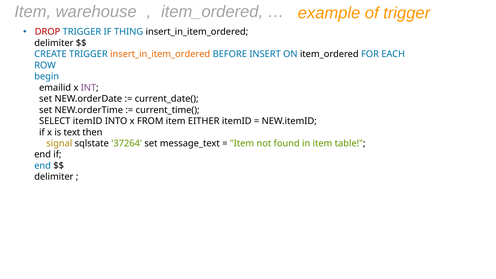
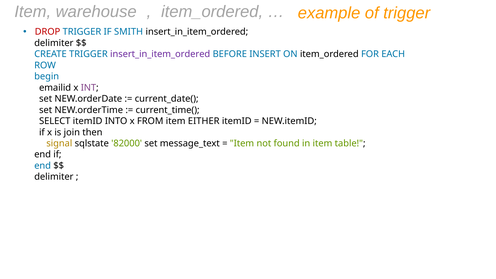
THING: THING -> SMITH
insert_in_item_ordered at (160, 54) colour: orange -> purple
text: text -> join
37264: 37264 -> 82000
